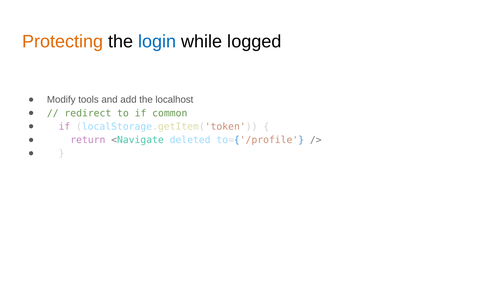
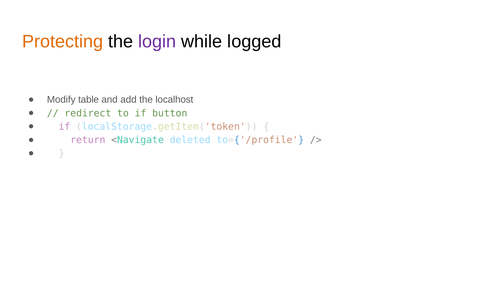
login colour: blue -> purple
tools: tools -> table
common: common -> button
